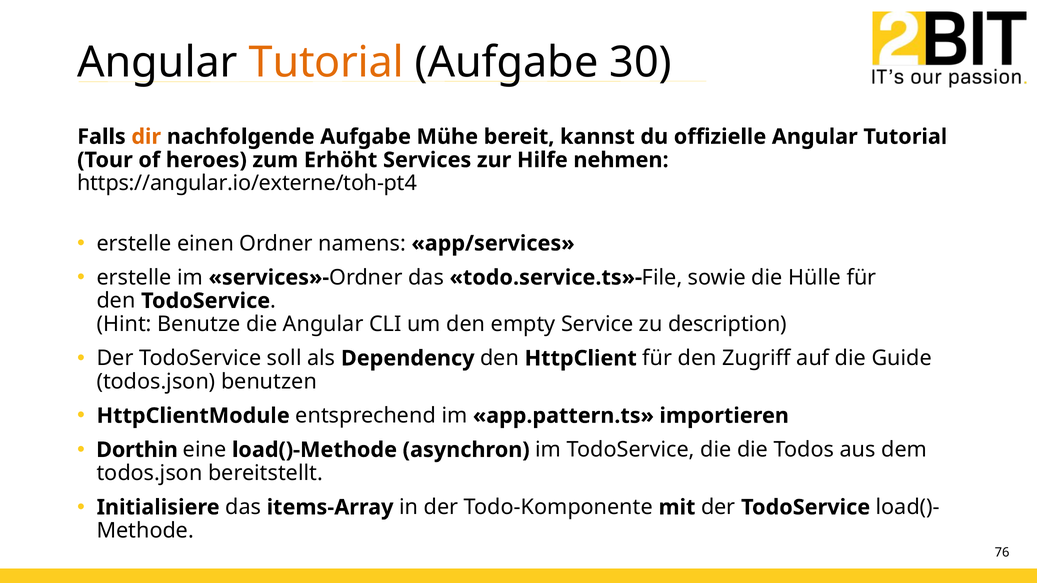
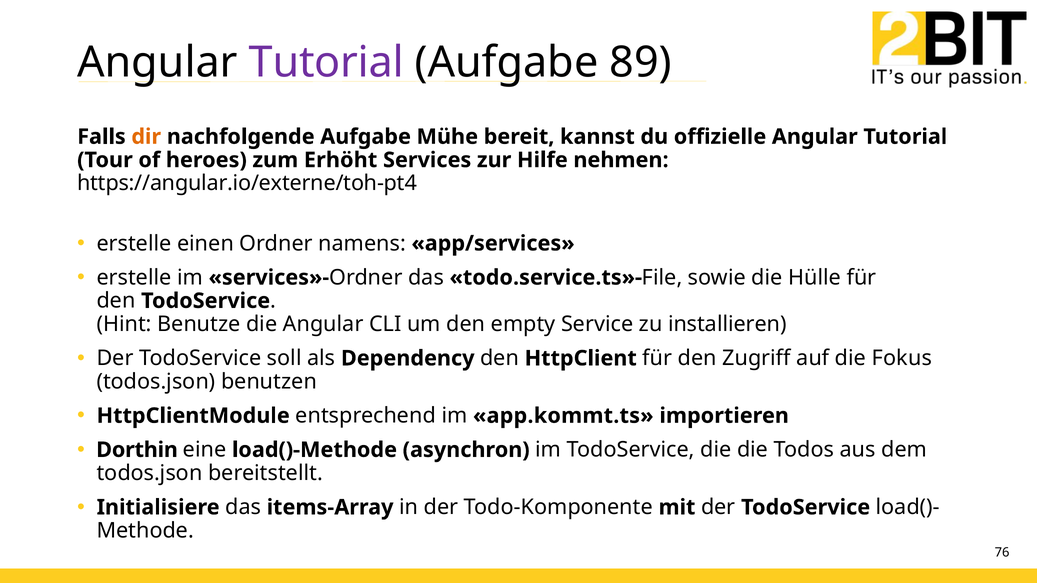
Tutorial at (326, 62) colour: orange -> purple
30: 30 -> 89
description: description -> installieren
Guide: Guide -> Fokus
app.pattern.ts: app.pattern.ts -> app.kommt.ts
